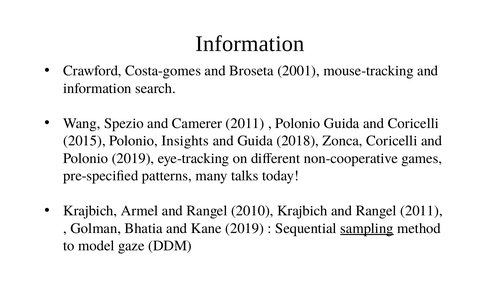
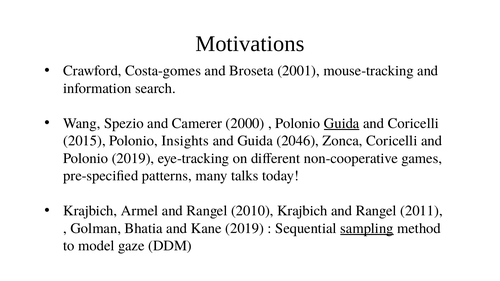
Information at (250, 44): Information -> Motivations
Camerer 2011: 2011 -> 2000
Guida at (342, 123) underline: none -> present
2018: 2018 -> 2046
